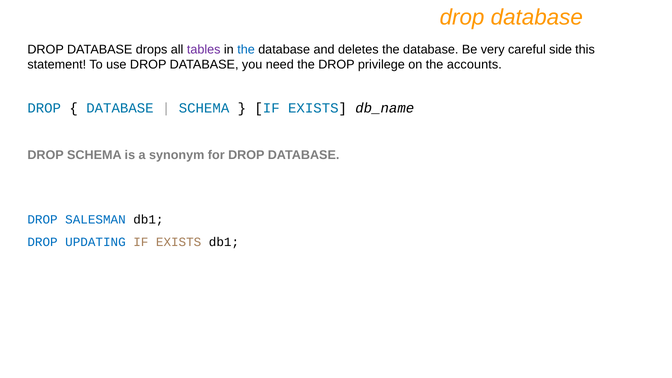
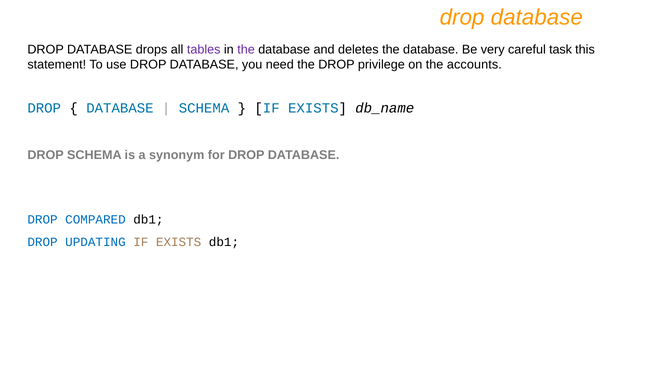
the at (246, 50) colour: blue -> purple
side: side -> task
SALESMAN: SALESMAN -> COMPARED
